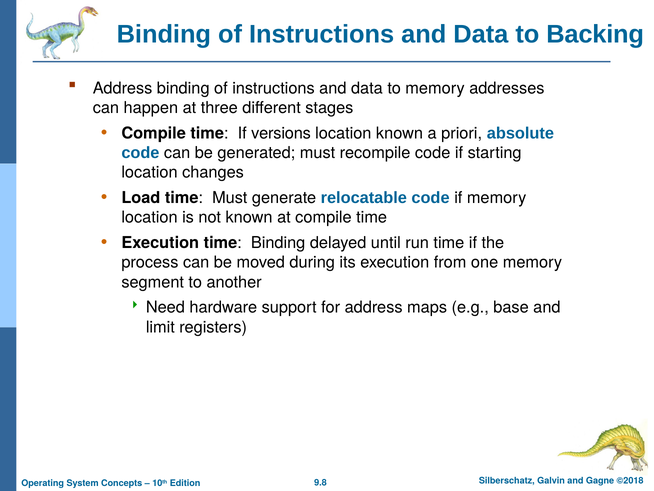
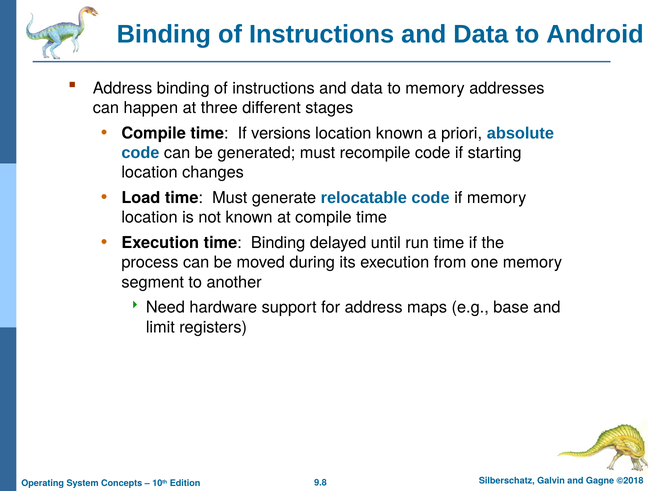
Backing: Backing -> Android
